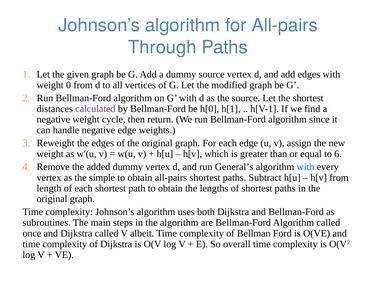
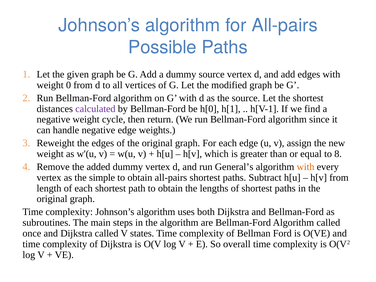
Through: Through -> Possible
6: 6 -> 8
with at (306, 167) colour: blue -> orange
albeit: albeit -> states
